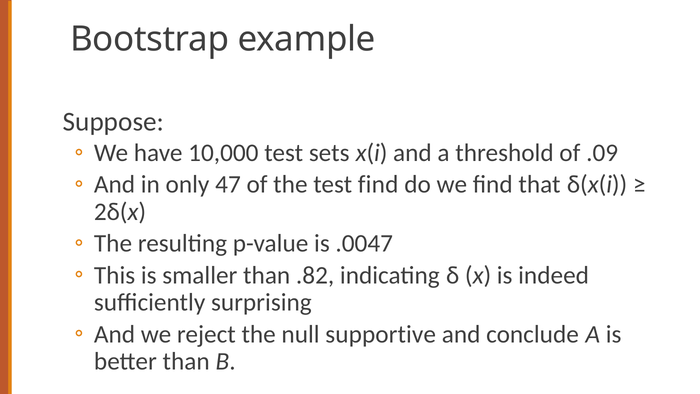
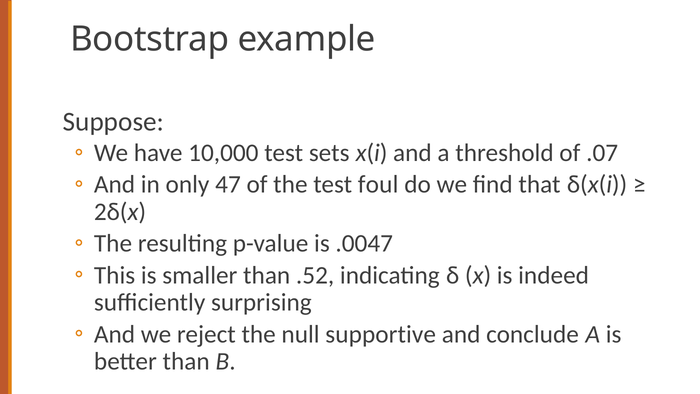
.09: .09 -> .07
test find: find -> foul
.82: .82 -> .52
